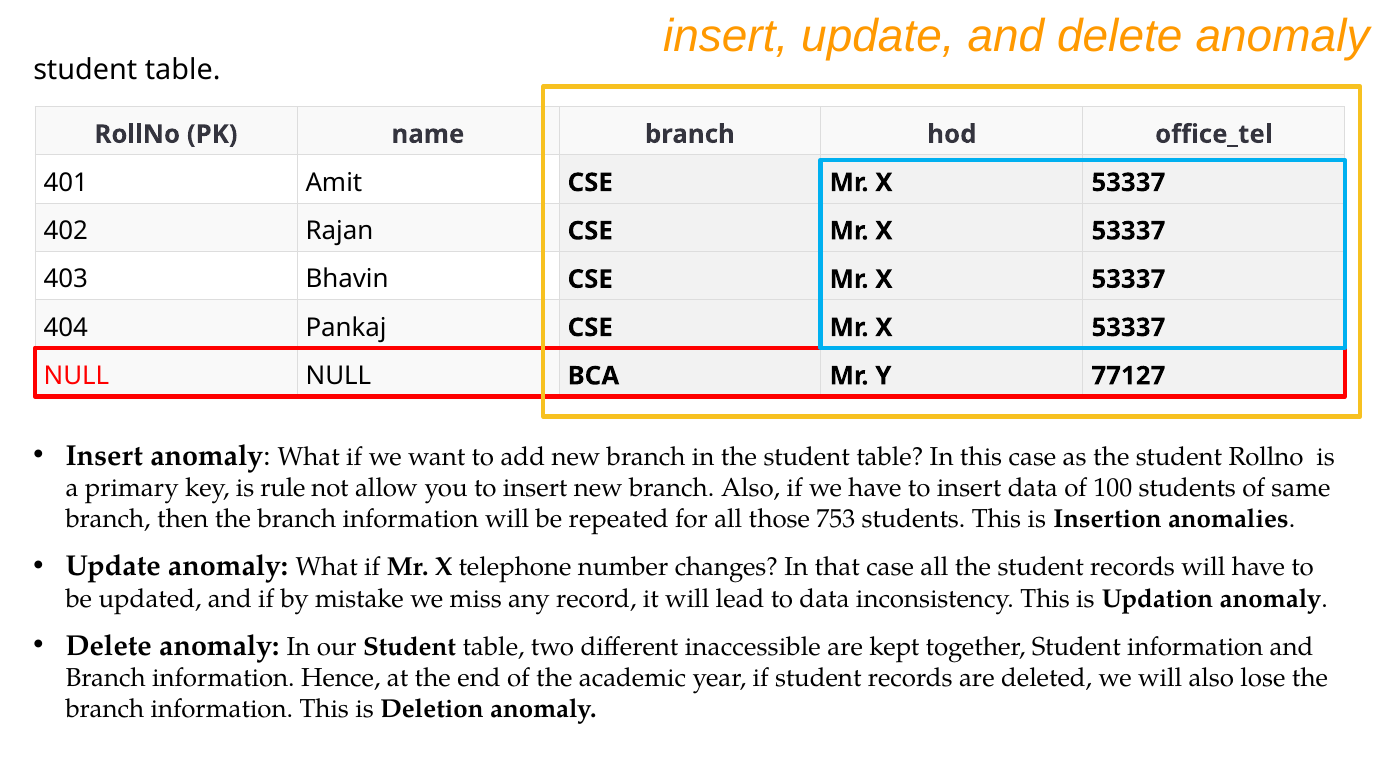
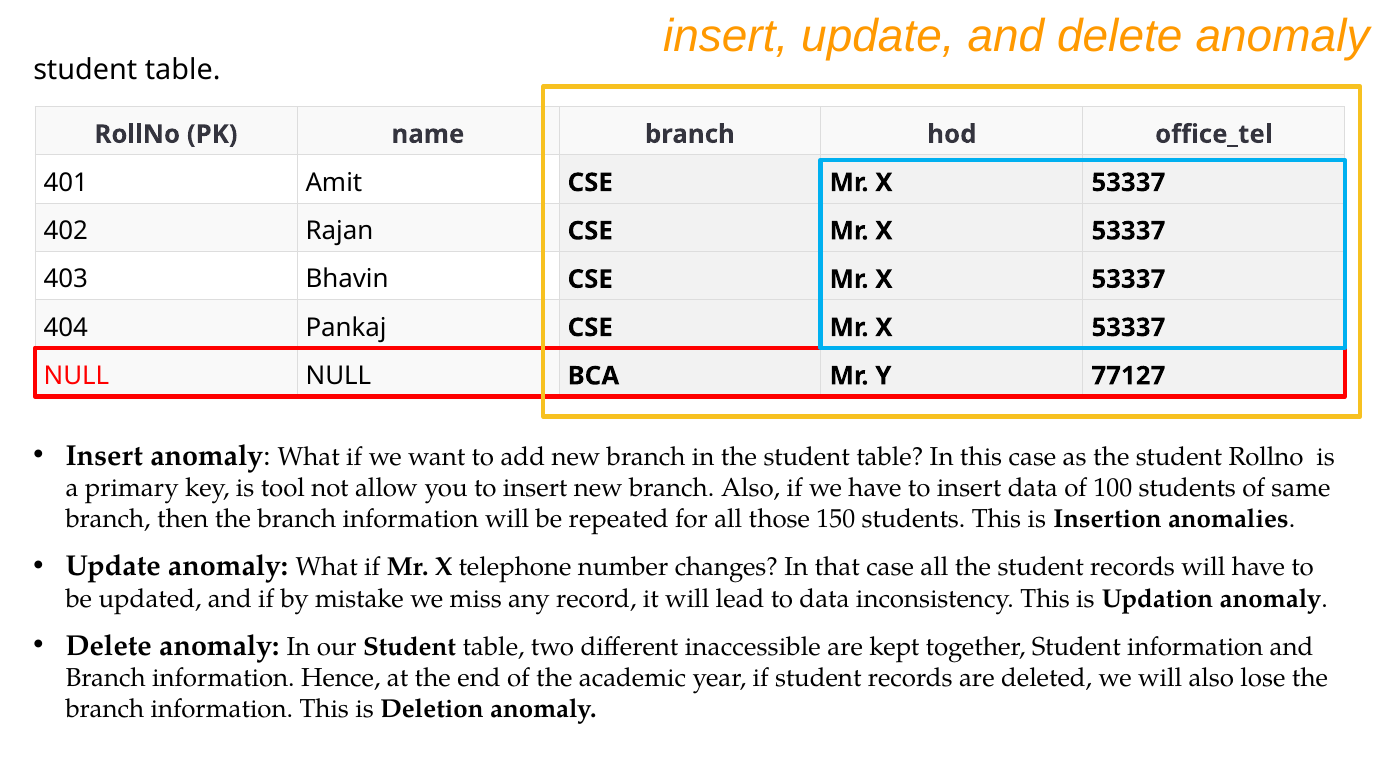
rule: rule -> tool
753: 753 -> 150
